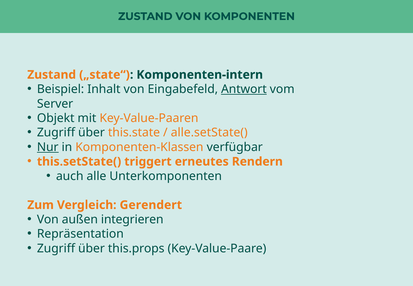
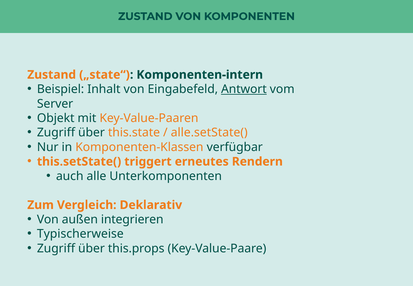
Nur underline: present -> none
Gerendert: Gerendert -> Deklarativ
Repräsentation: Repräsentation -> Typischerweise
